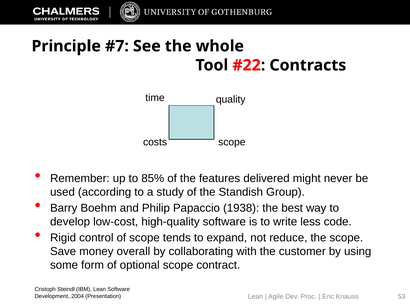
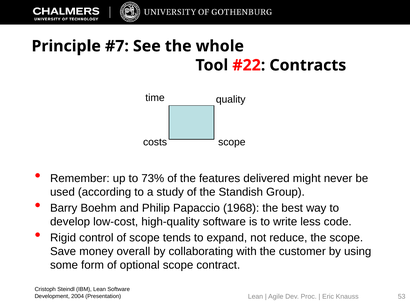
85%: 85% -> 73%
1938: 1938 -> 1968
